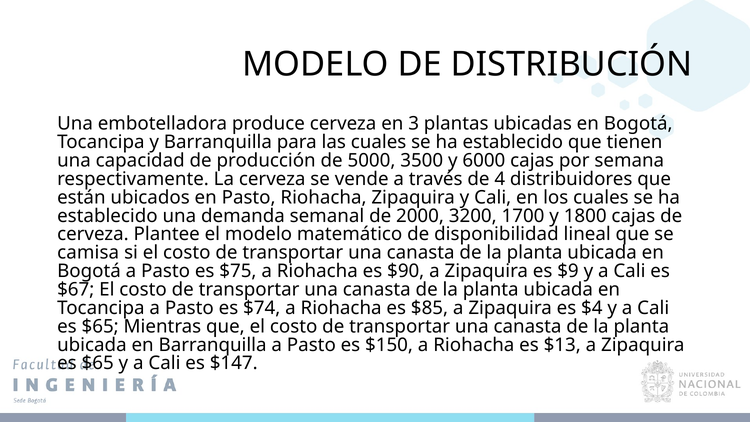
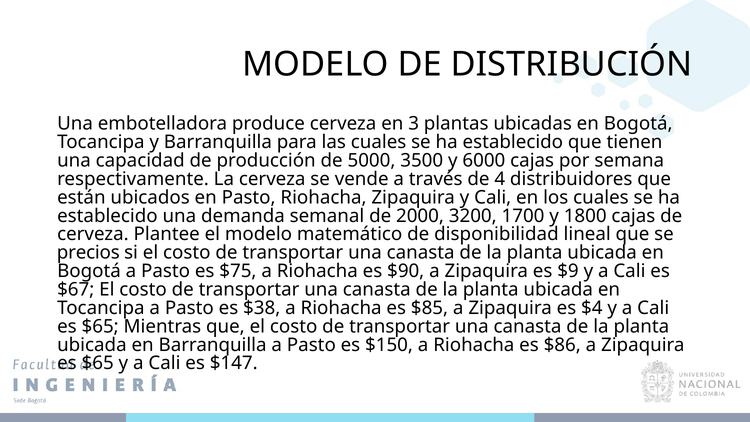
camisa: camisa -> precios
$74: $74 -> $38
$13: $13 -> $86
